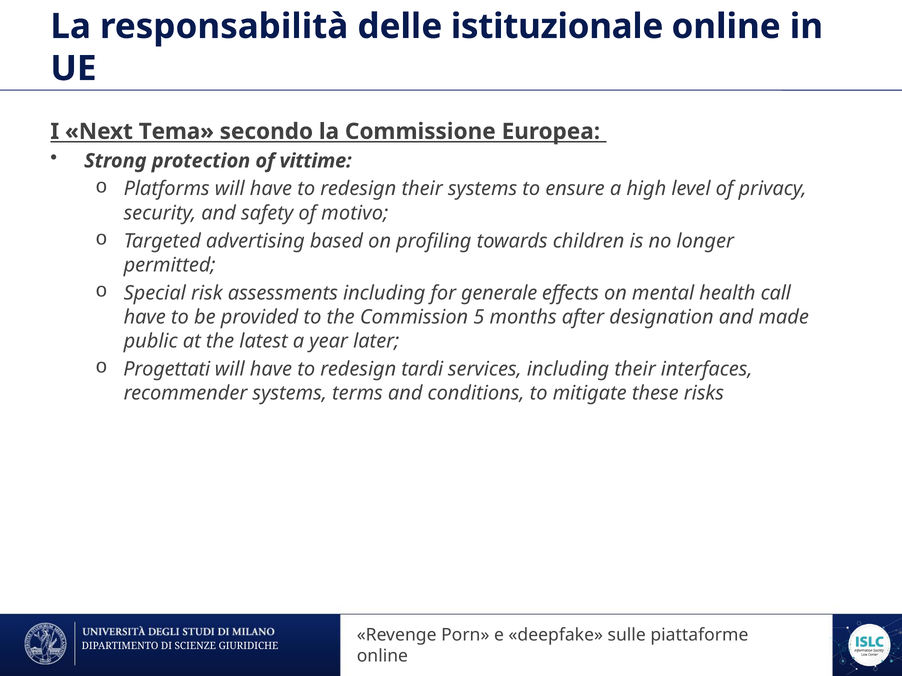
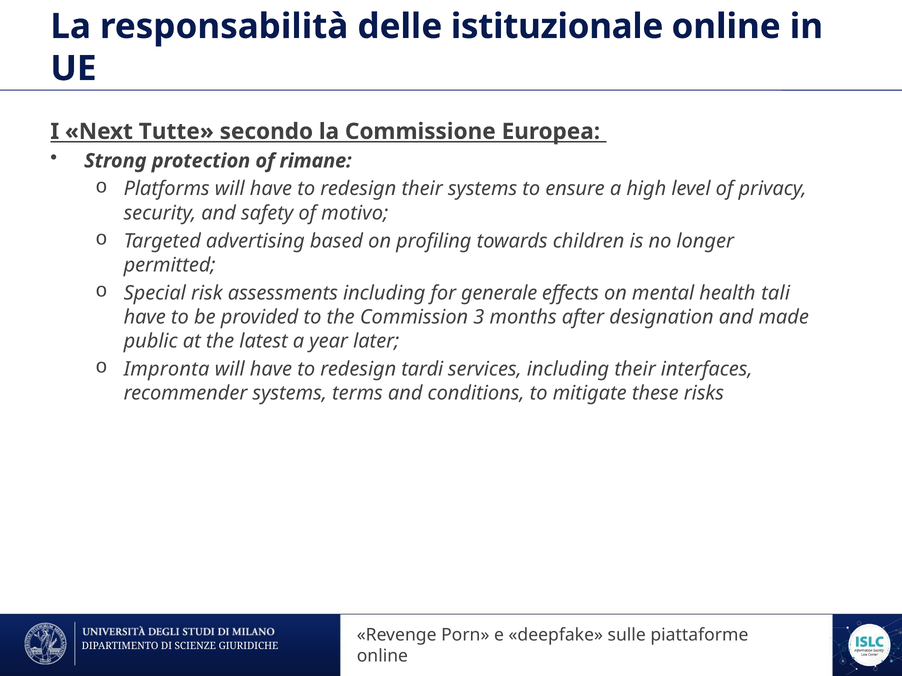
Tema: Tema -> Tutte
vittime: vittime -> rimane
call: call -> tali
5: 5 -> 3
Progettati: Progettati -> Impronta
